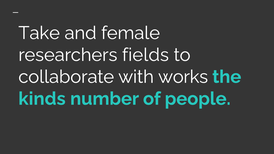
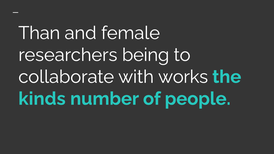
Take: Take -> Than
fields: fields -> being
